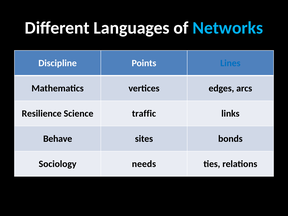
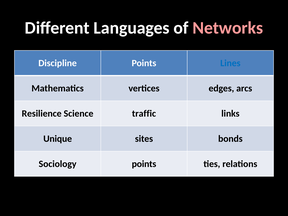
Networks colour: light blue -> pink
Behave: Behave -> Unique
Sociology needs: needs -> points
